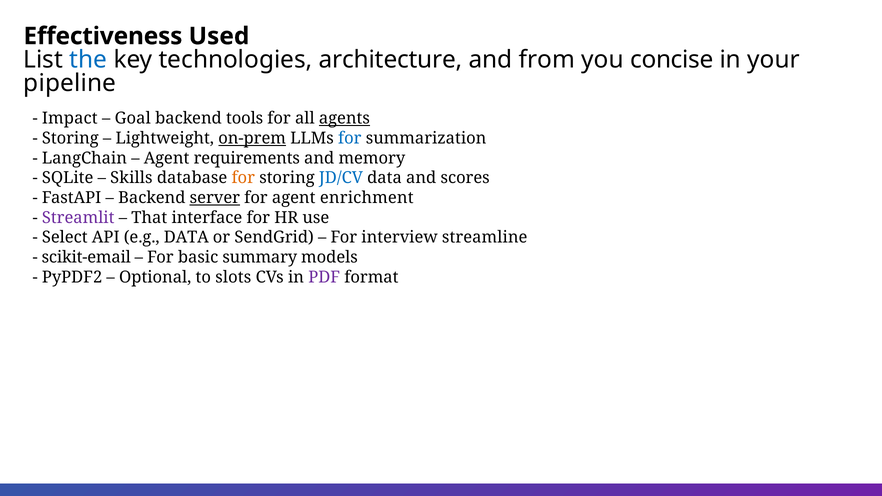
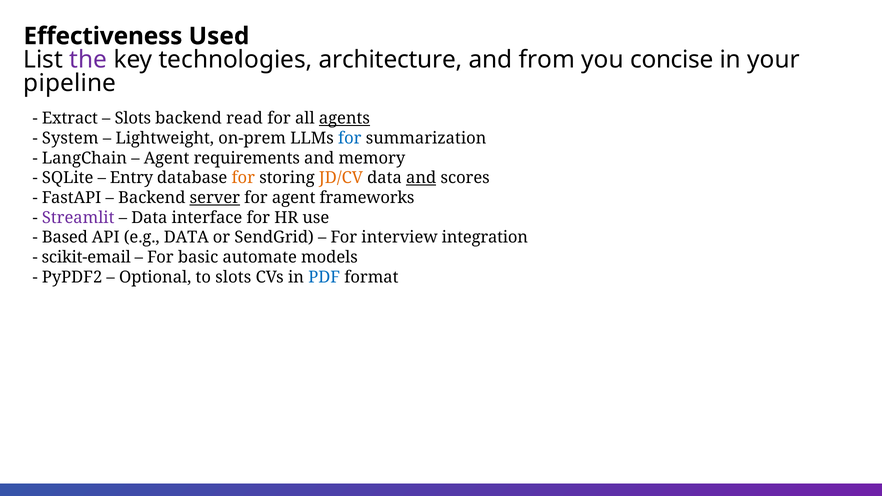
the colour: blue -> purple
Impact: Impact -> Extract
Goal at (133, 118): Goal -> Slots
tools: tools -> read
Storing at (70, 138): Storing -> System
on-prem underline: present -> none
Skills: Skills -> Entry
JD/CV colour: blue -> orange
and at (421, 178) underline: none -> present
enrichment: enrichment -> frameworks
That at (149, 218): That -> Data
Select: Select -> Based
streamline: streamline -> integration
summary: summary -> automate
PDF colour: purple -> blue
